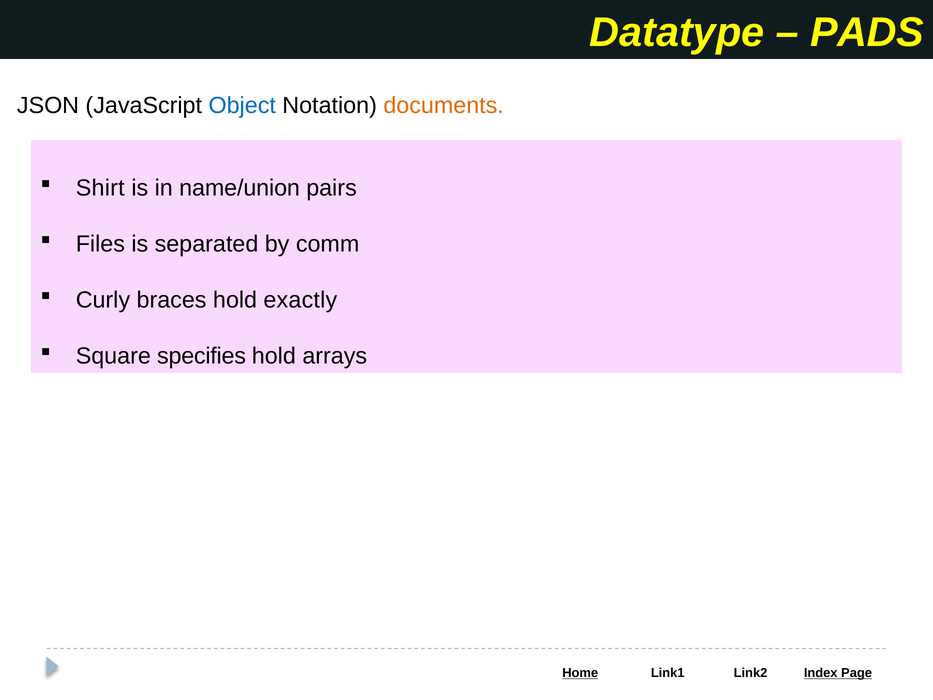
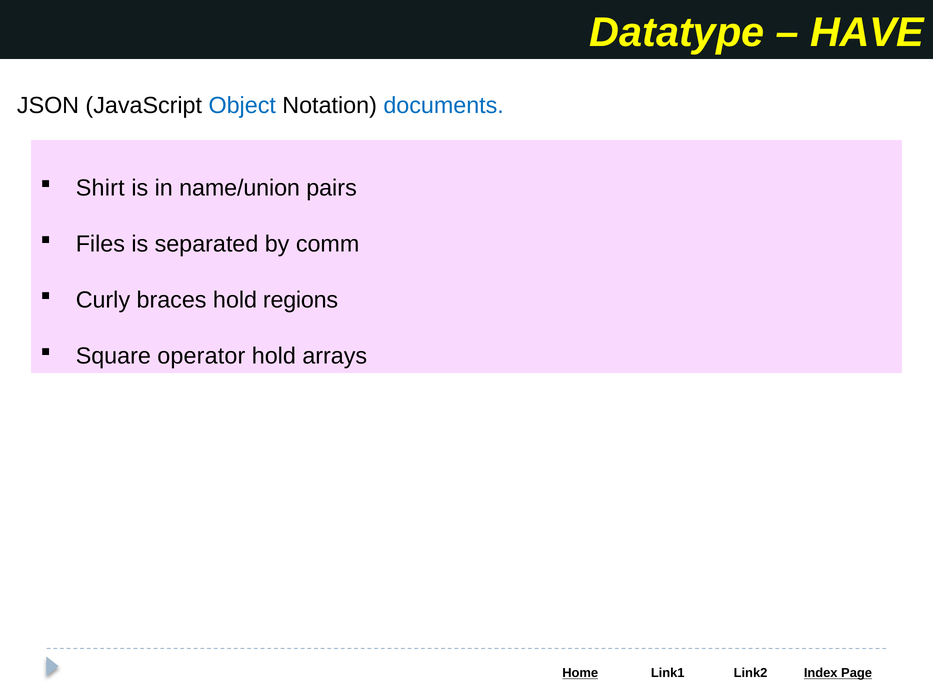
PADS: PADS -> HAVE
documents colour: orange -> blue
exactly: exactly -> regions
specifies: specifies -> operator
